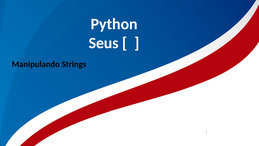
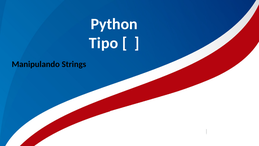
Seus: Seus -> Tipo
